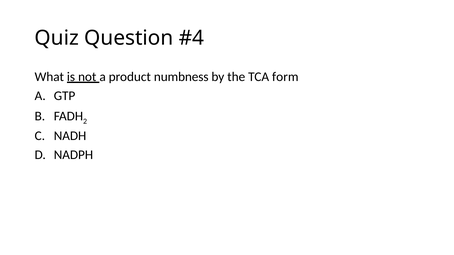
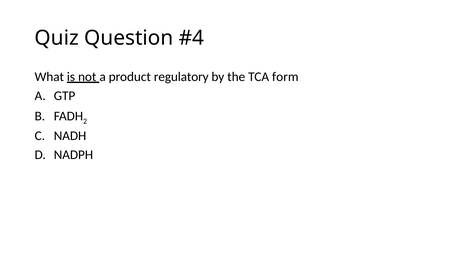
numbness: numbness -> regulatory
